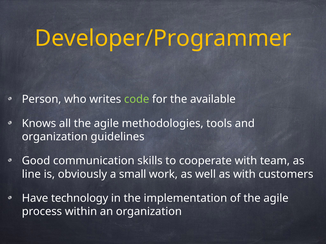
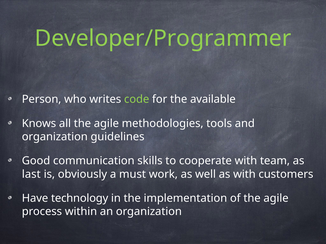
Developer/Programmer colour: yellow -> light green
line: line -> last
small: small -> must
